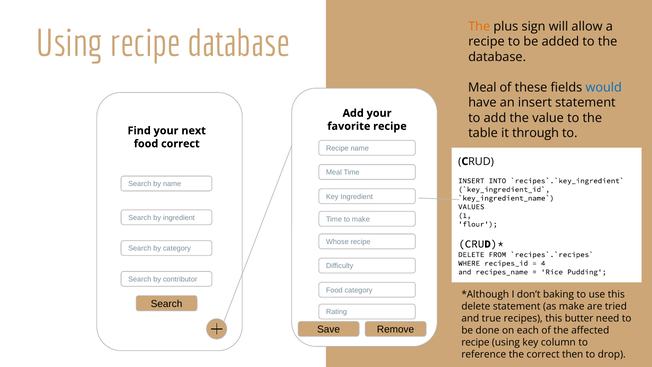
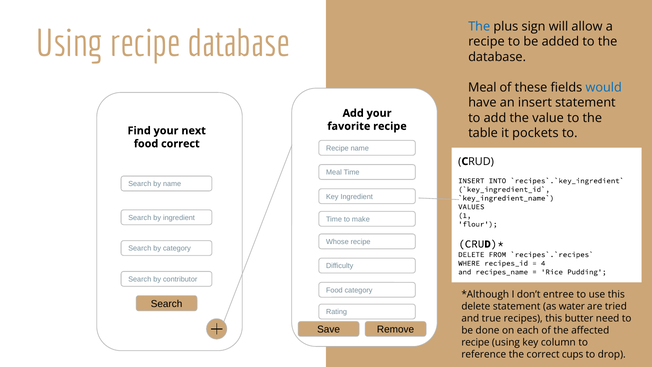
The at (479, 27) colour: orange -> blue
through: through -> pockets
baking: baking -> entree
as make: make -> water
then: then -> cups
